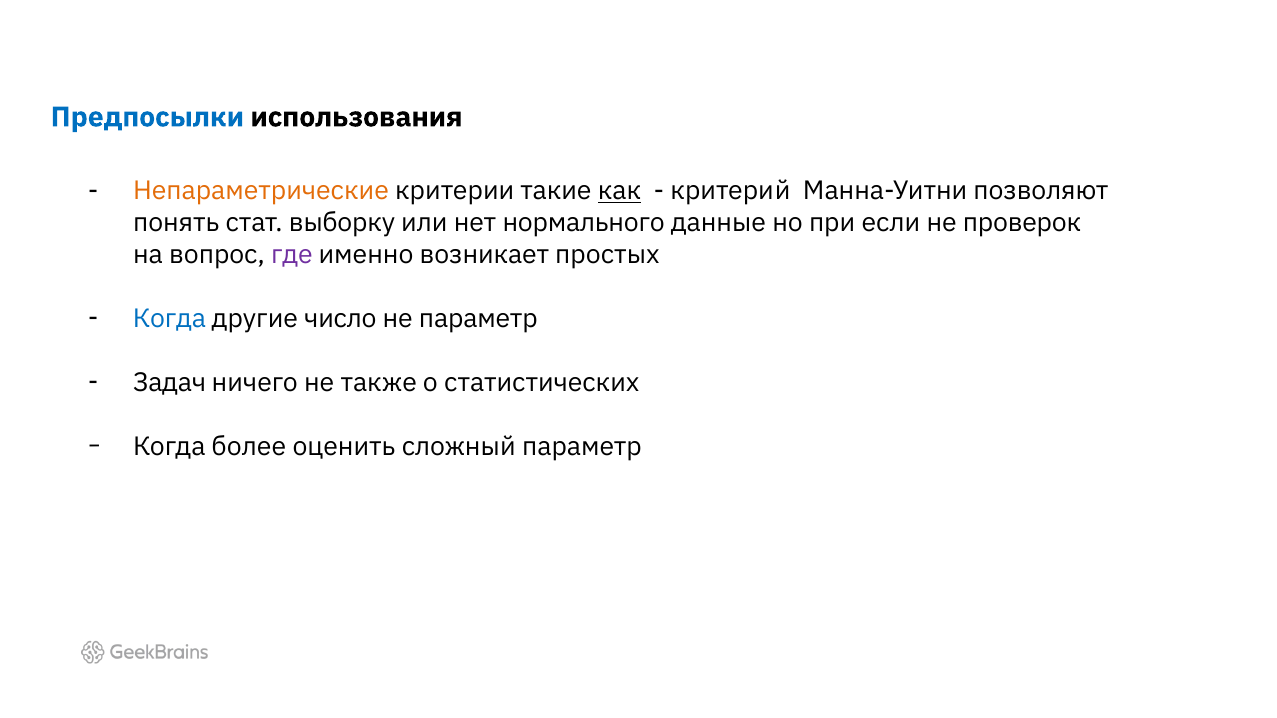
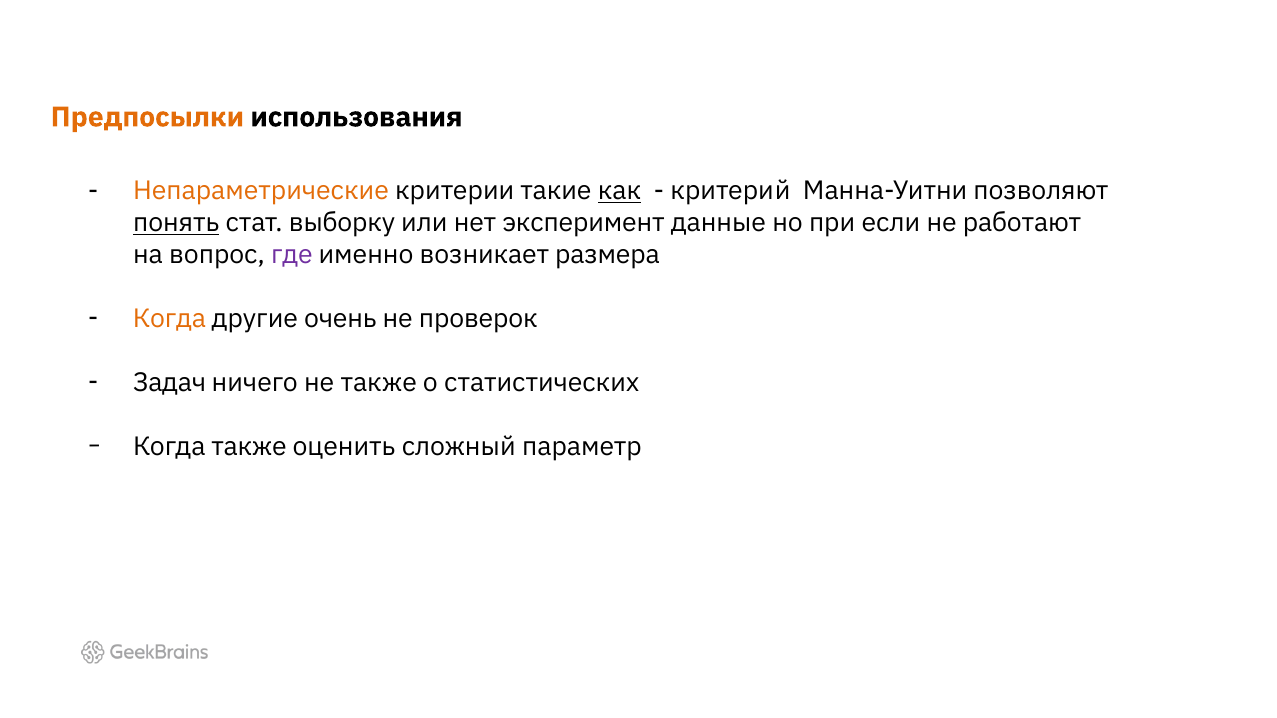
Предпосылки colour: blue -> orange
понять underline: none -> present
нормального: нормального -> эксперимент
проверок: проверок -> работают
простых: простых -> размера
Когда at (169, 319) colour: blue -> orange
число: число -> очень
не параметр: параметр -> проверок
Когда более: более -> также
